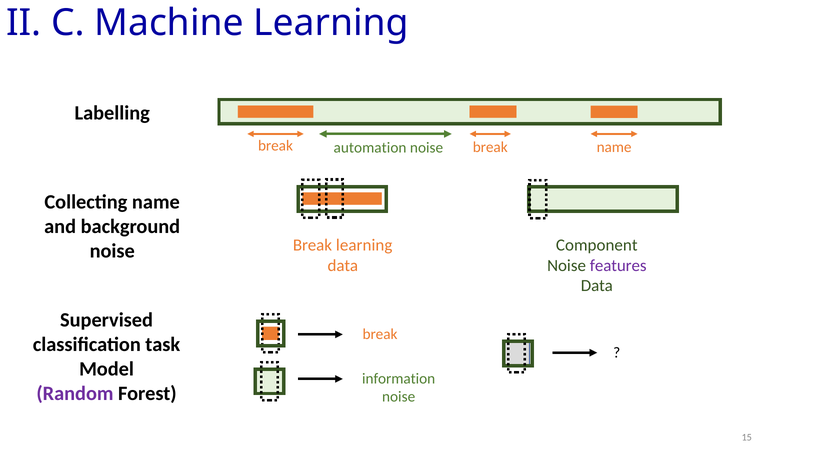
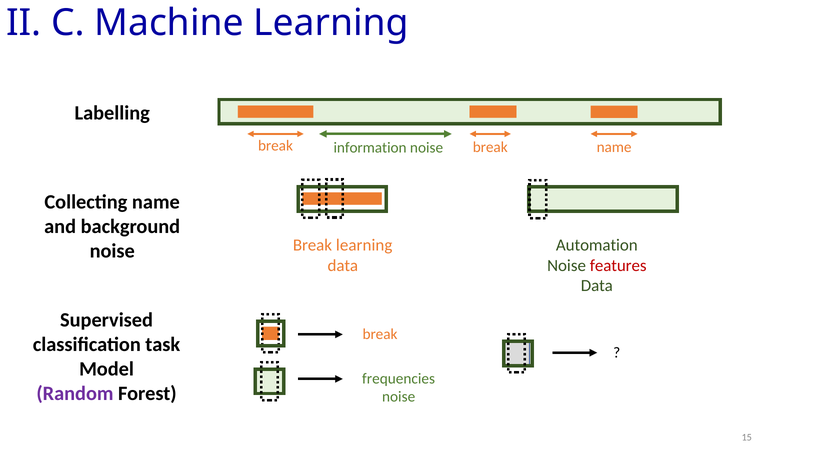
automation: automation -> information
Component: Component -> Automation
features colour: purple -> red
information: information -> frequencies
